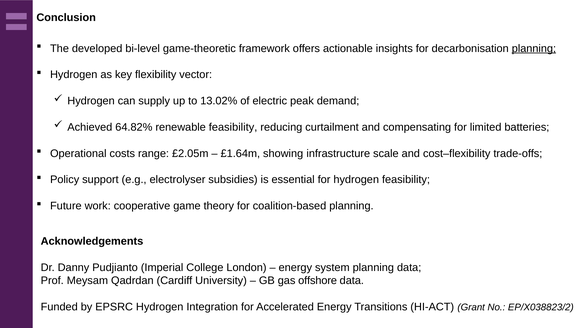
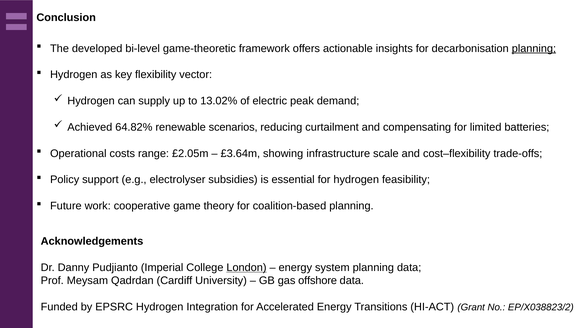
renewable feasibility: feasibility -> scenarios
£1.64m: £1.64m -> £3.64m
London underline: none -> present
